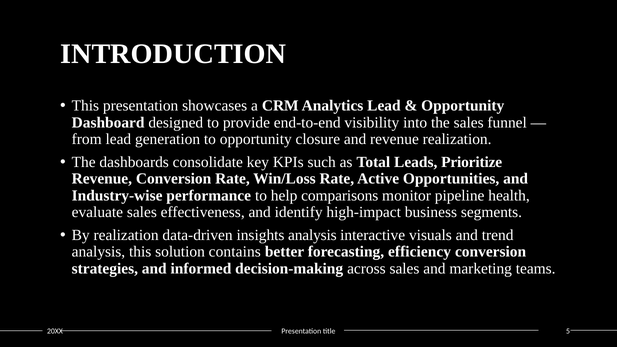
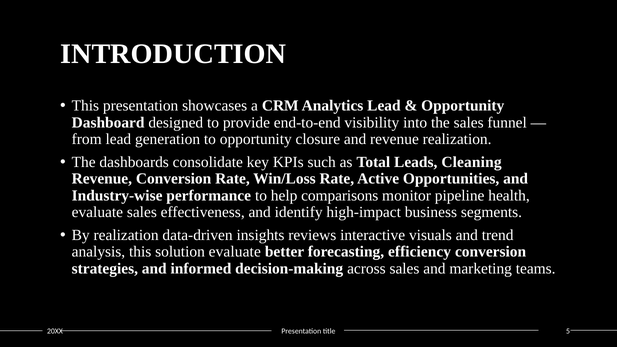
Prioritize: Prioritize -> Cleaning
insights analysis: analysis -> reviews
solution contains: contains -> evaluate
